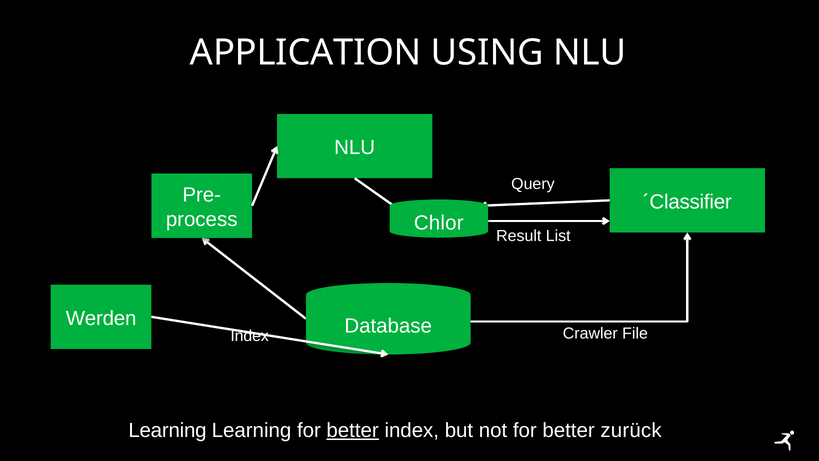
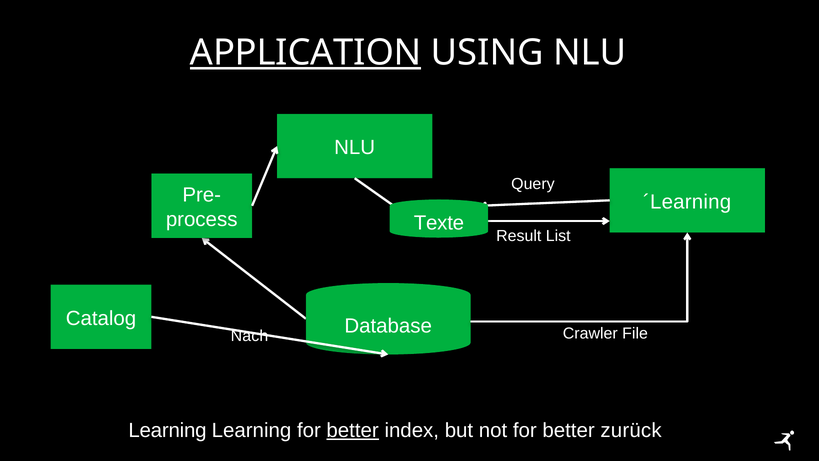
APPLICATION underline: none -> present
´Classifier: ´Classifier -> ´Learning
Chlor: Chlor -> Texte
Werden: Werden -> Catalog
Index at (250, 336): Index -> Nach
